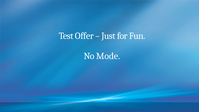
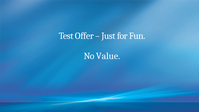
Mode: Mode -> Value
